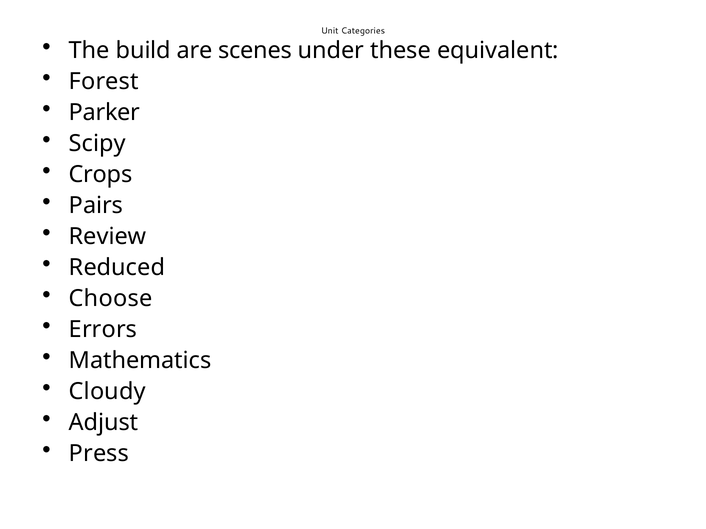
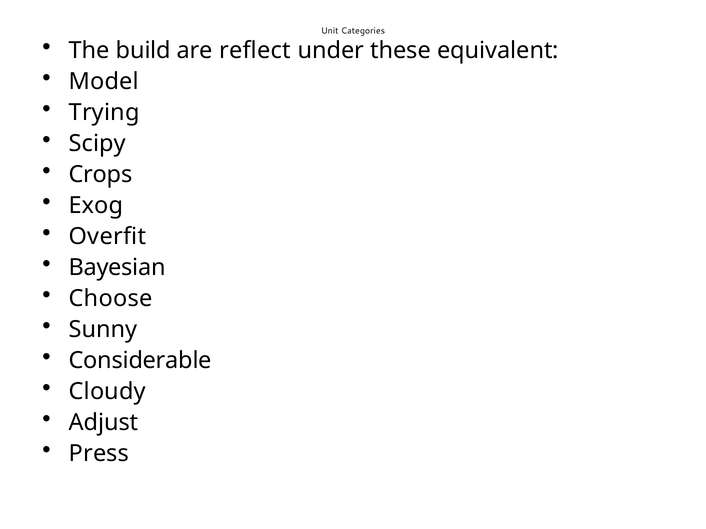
scenes: scenes -> reflect
Forest: Forest -> Model
Parker: Parker -> Trying
Pairs: Pairs -> Exog
Review: Review -> Overfit
Reduced: Reduced -> Bayesian
Errors: Errors -> Sunny
Mathematics: Mathematics -> Considerable
